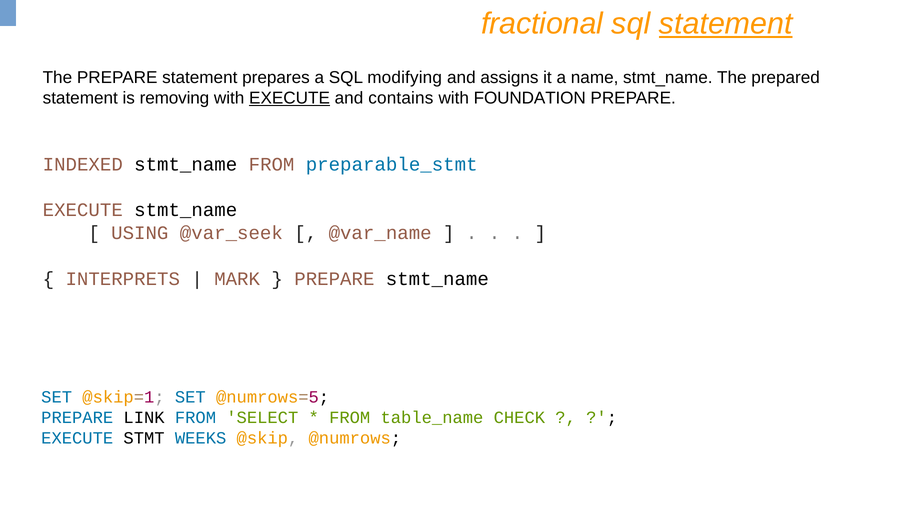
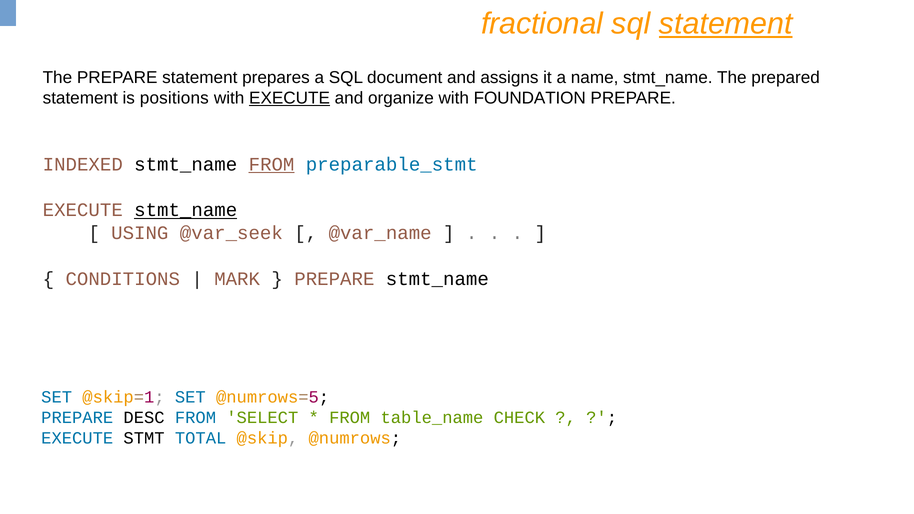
modifying: modifying -> document
removing: removing -> positions
contains: contains -> organize
FROM at (272, 165) underline: none -> present
stmt_name at (186, 210) underline: none -> present
INTERPRETS: INTERPRETS -> CONDITIONS
LINK: LINK -> DESC
WEEKS: WEEKS -> TOTAL
